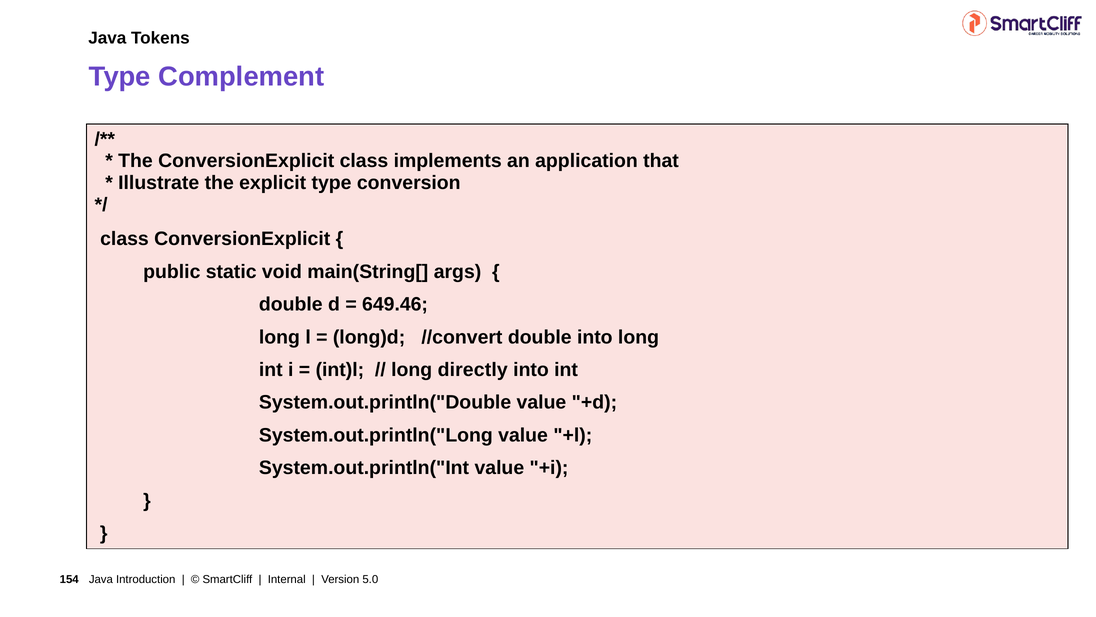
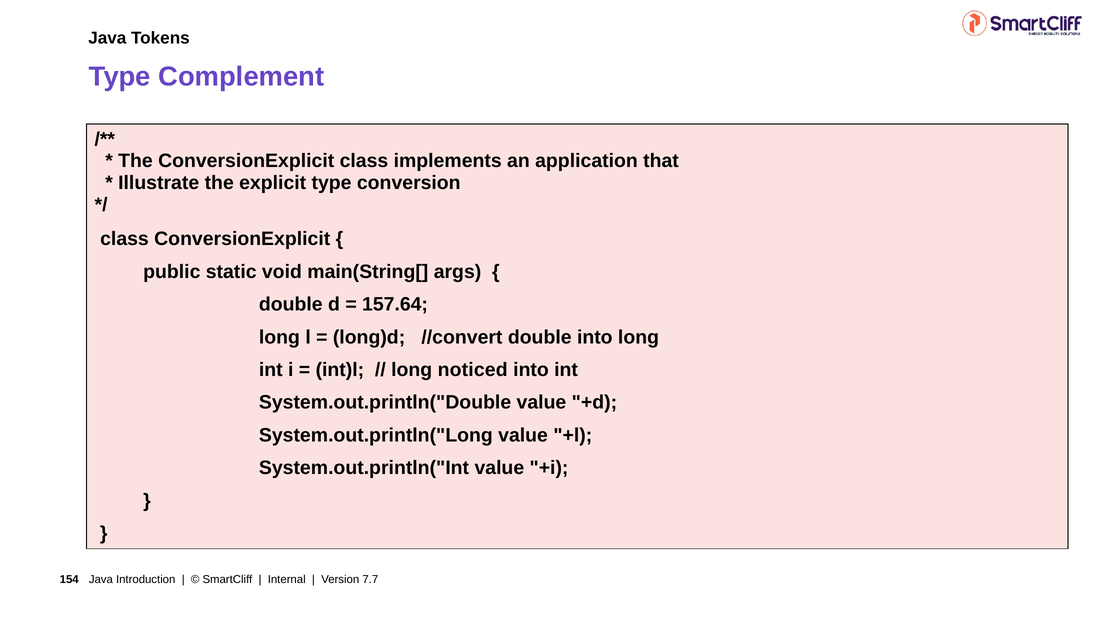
649.46: 649.46 -> 157.64
directly: directly -> noticed
5.0: 5.0 -> 7.7
